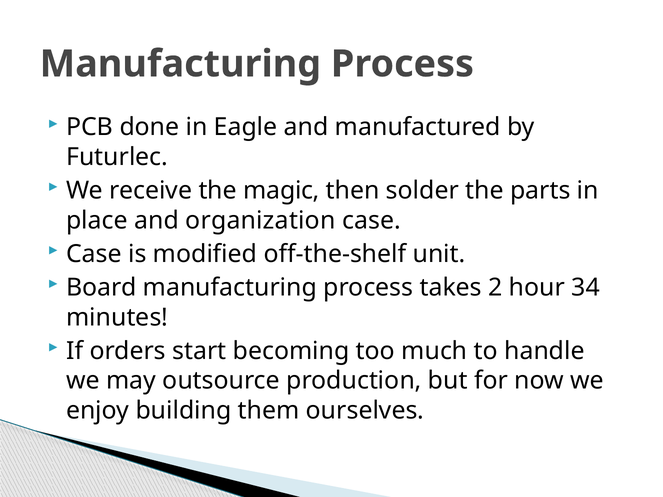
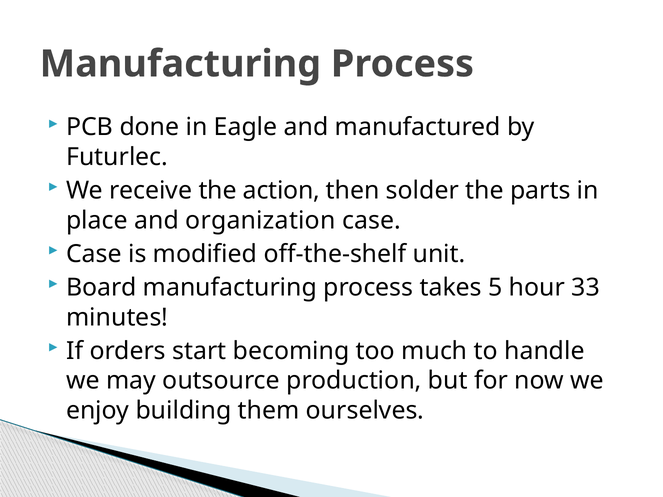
magic: magic -> action
2: 2 -> 5
34: 34 -> 33
